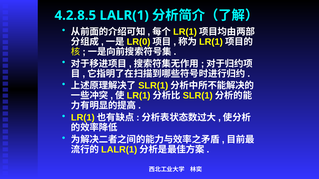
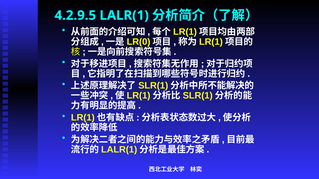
4.2.8.5: 4.2.8.5 -> 4.2.9.5
